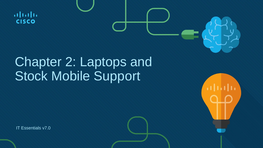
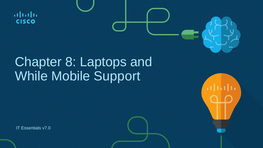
2: 2 -> 8
Stock: Stock -> While
